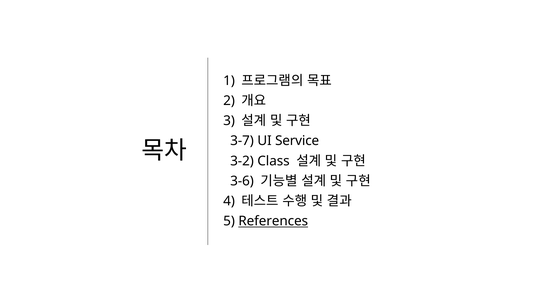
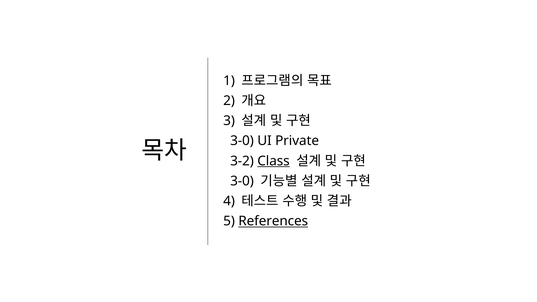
3-7 at (242, 141): 3-7 -> 3-0
Service: Service -> Private
Class underline: none -> present
3-6 at (242, 181): 3-6 -> 3-0
